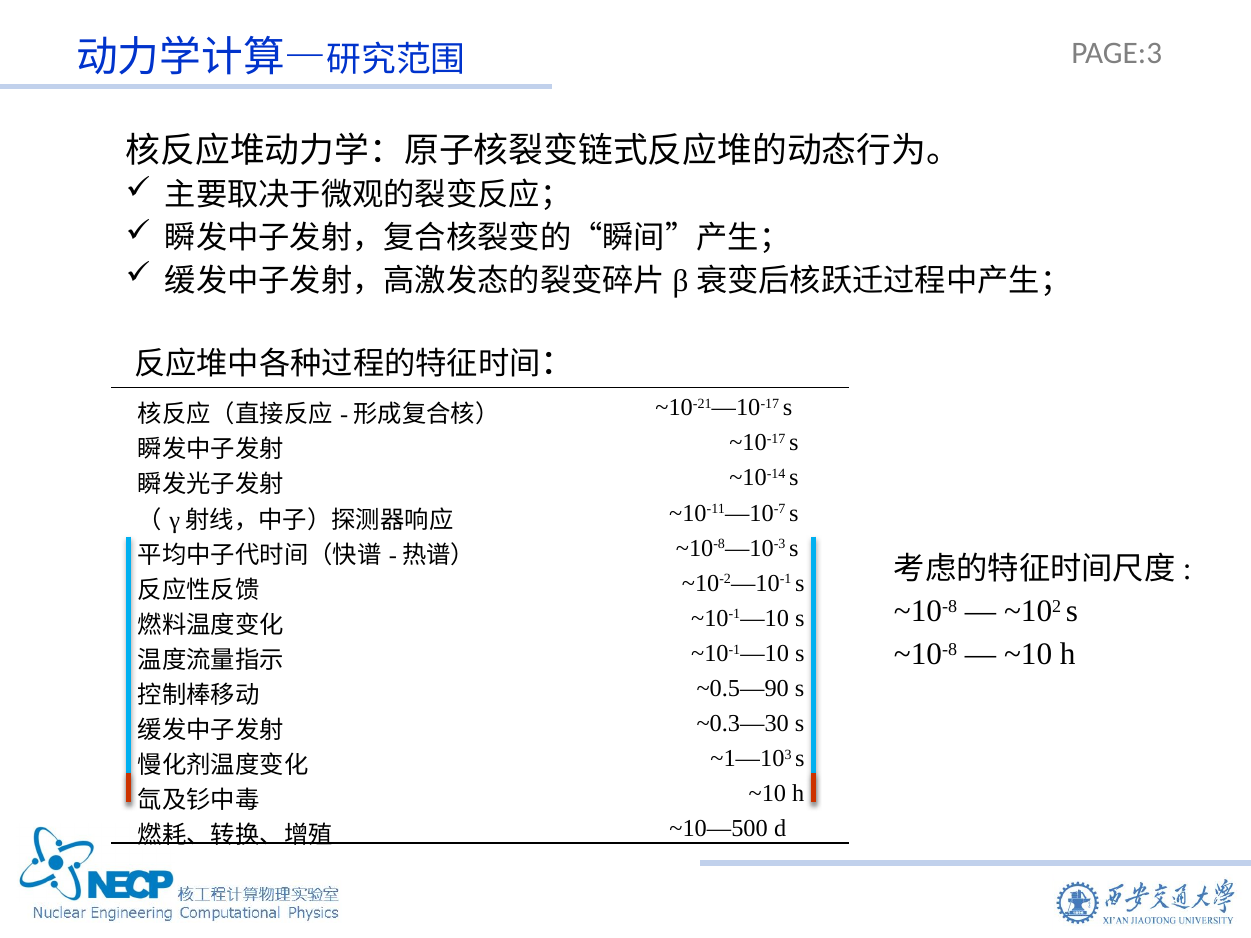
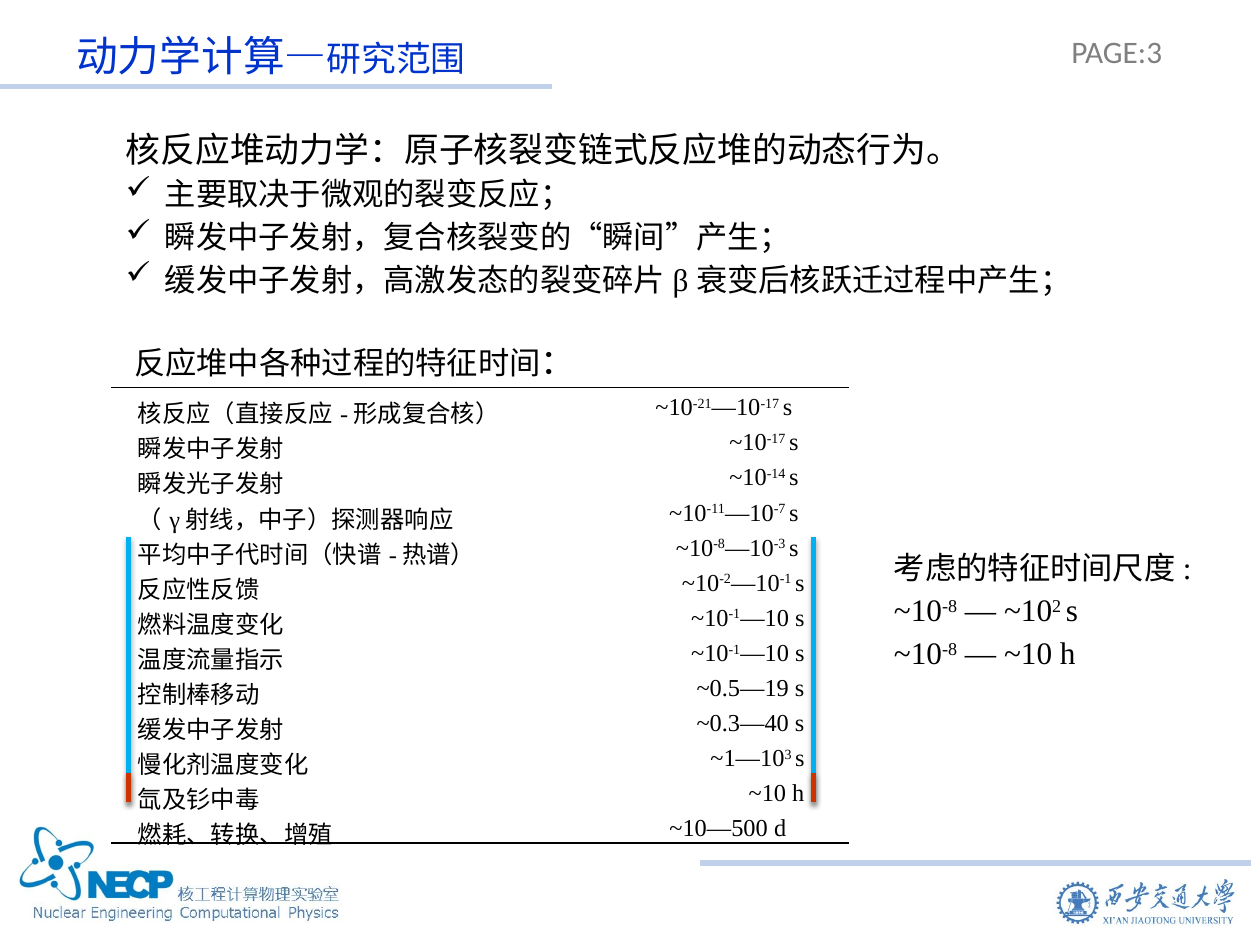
~0.5—90: ~0.5—90 -> ~0.5—19
~0.3—30: ~0.3—30 -> ~0.3—40
